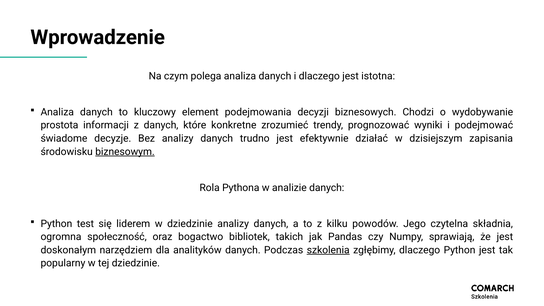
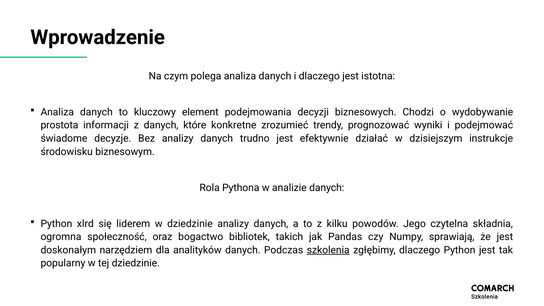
zapisania: zapisania -> instrukcje
biznesowym underline: present -> none
test: test -> xlrd
